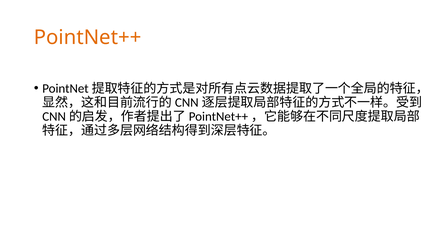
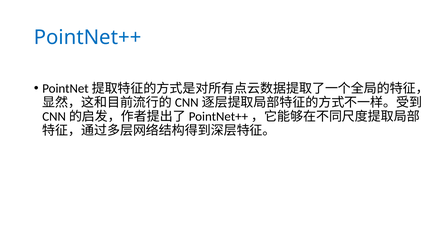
PointNet++ colour: orange -> blue
